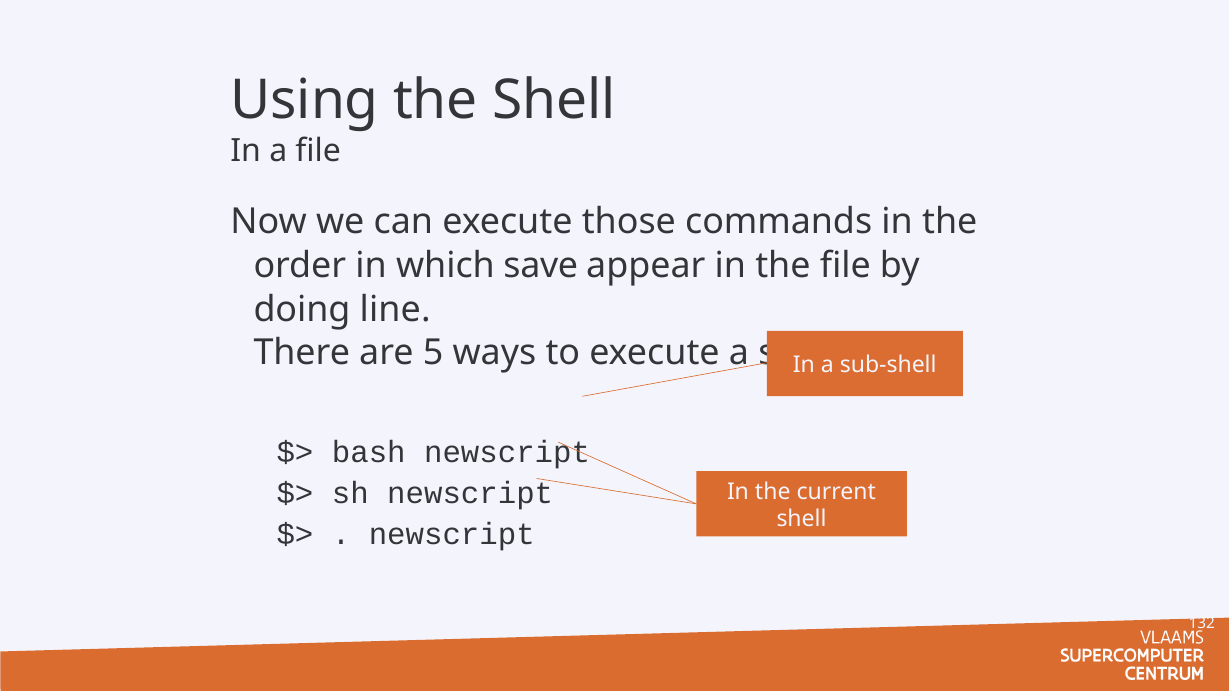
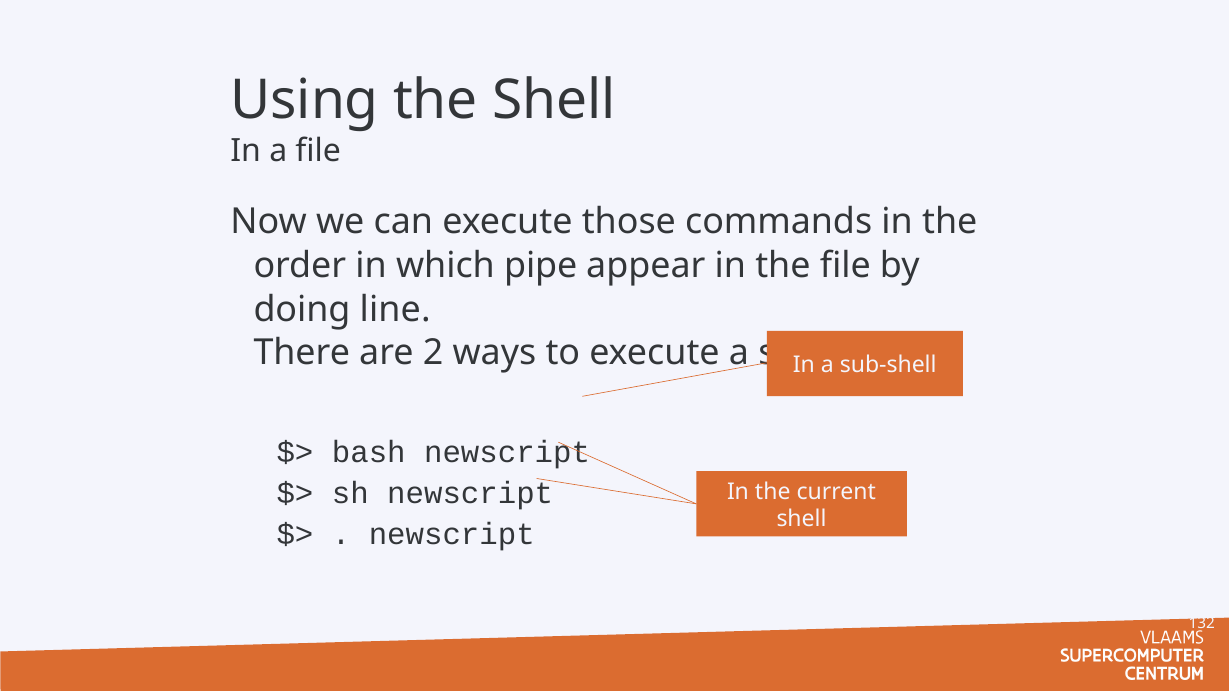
save: save -> pipe
5: 5 -> 2
